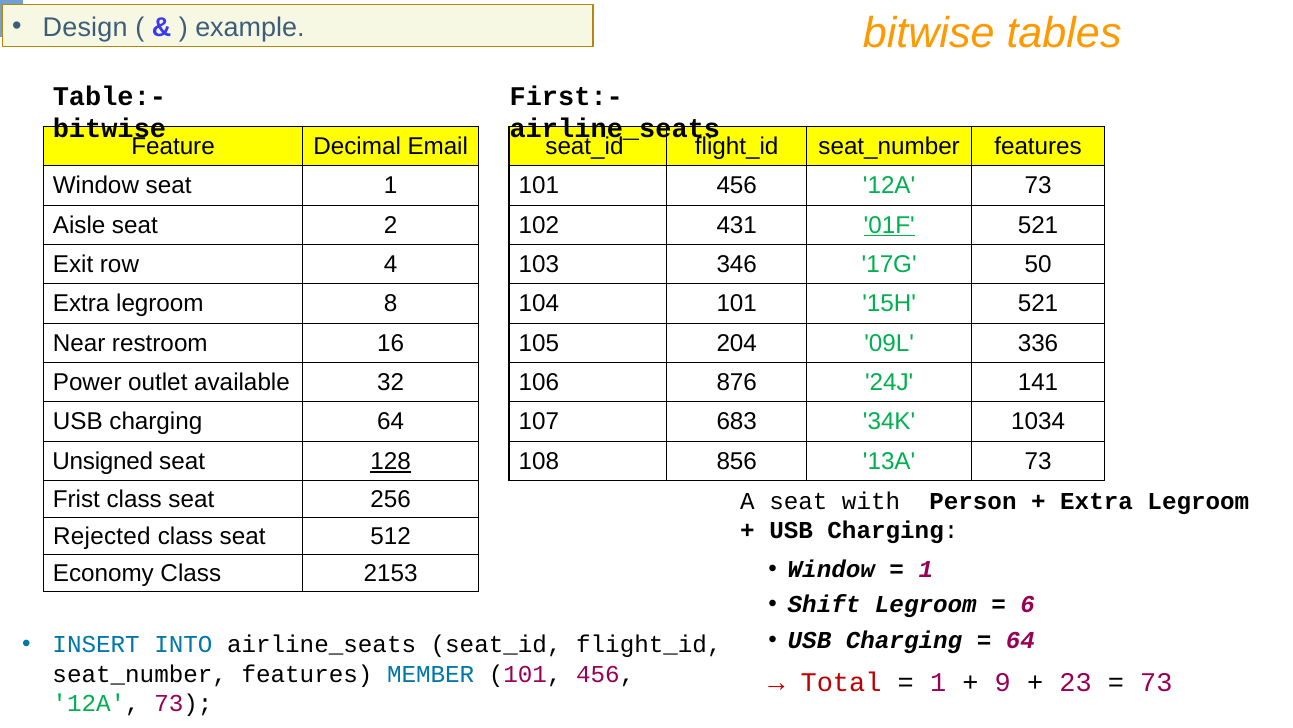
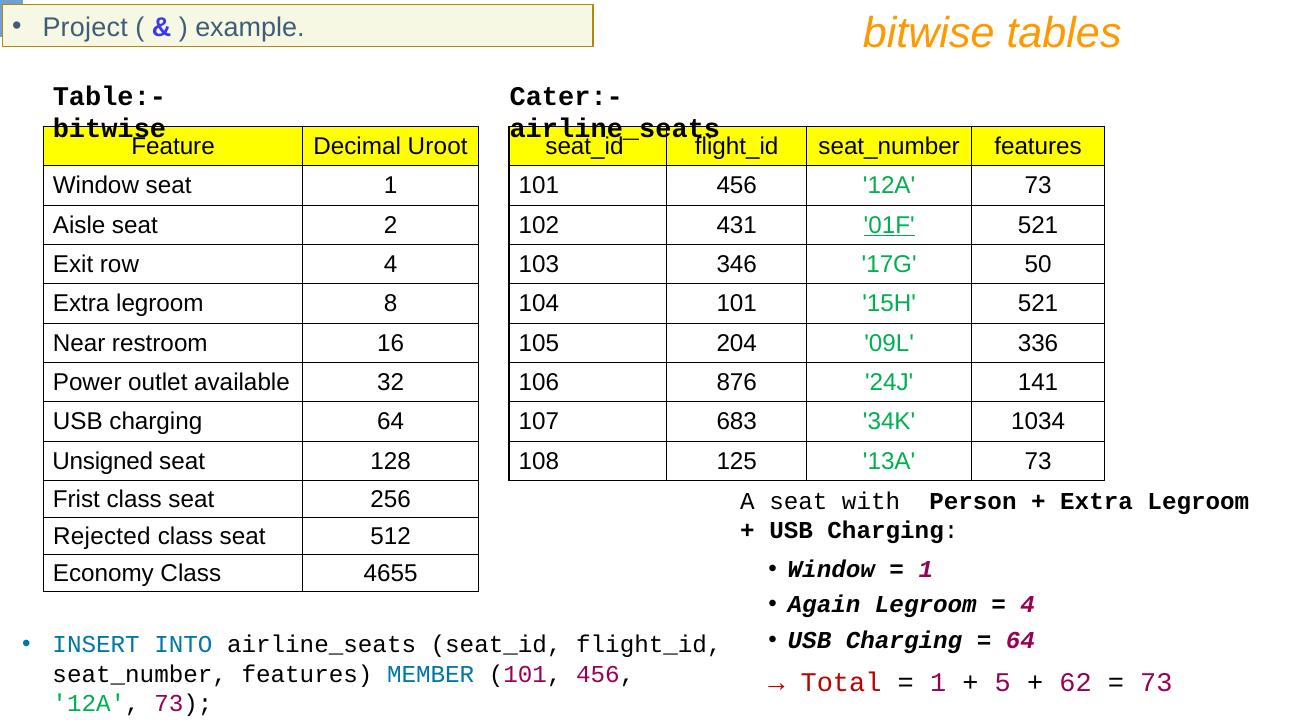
Design: Design -> Project
First:-: First:- -> Cater:-
Email: Email -> Uroot
128 underline: present -> none
856: 856 -> 125
2153: 2153 -> 4655
Shift: Shift -> Again
6 at (1028, 604): 6 -> 4
9: 9 -> 5
23: 23 -> 62
